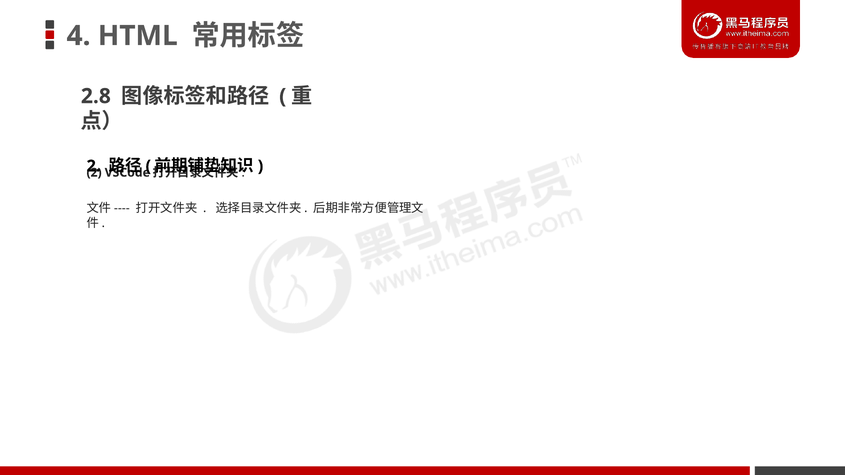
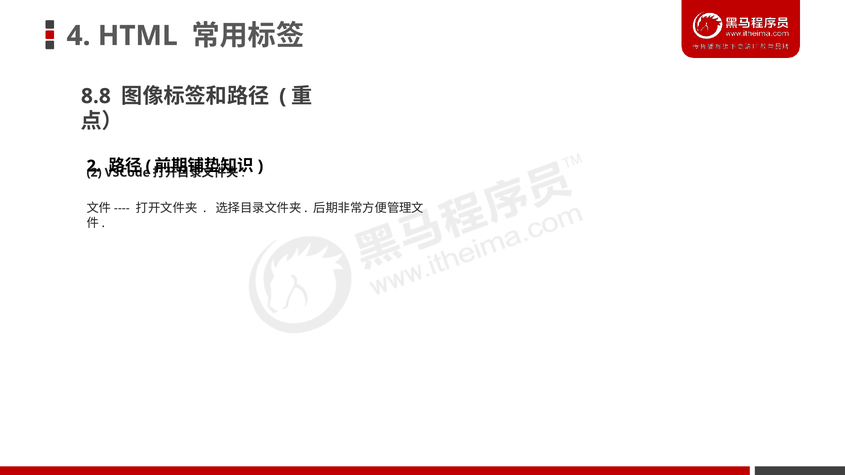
2.8: 2.8 -> 8.8
